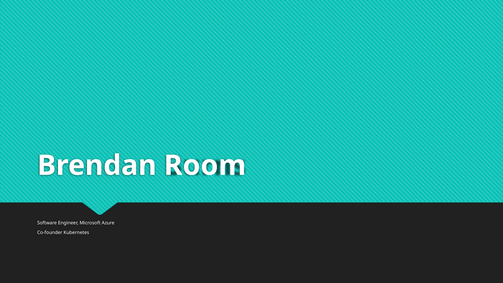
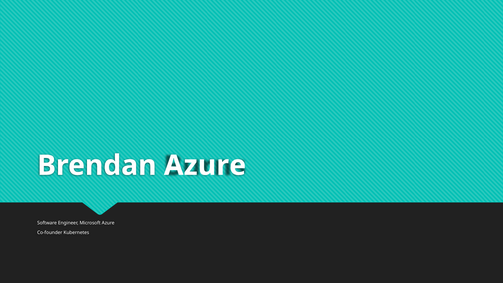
Brendan Room: Room -> Azure
